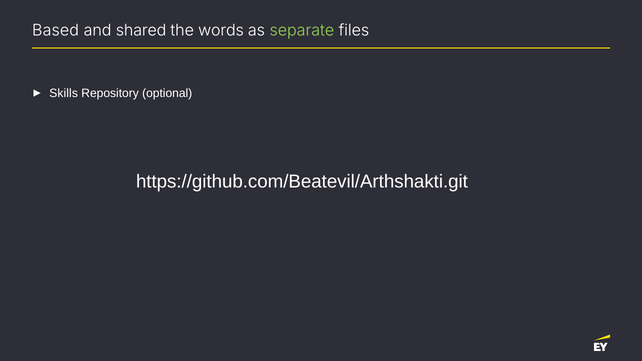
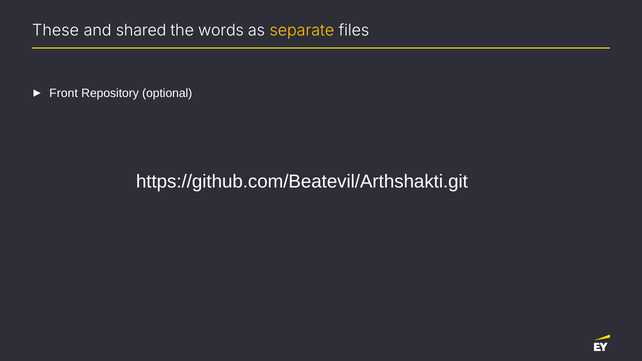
Based: Based -> These
separate colour: light green -> yellow
Skills: Skills -> Front
